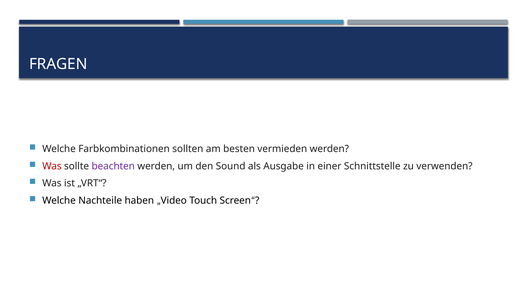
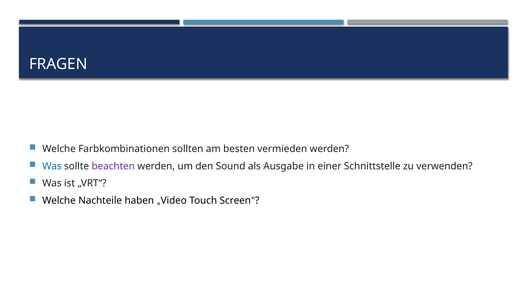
Was at (52, 166) colour: red -> blue
